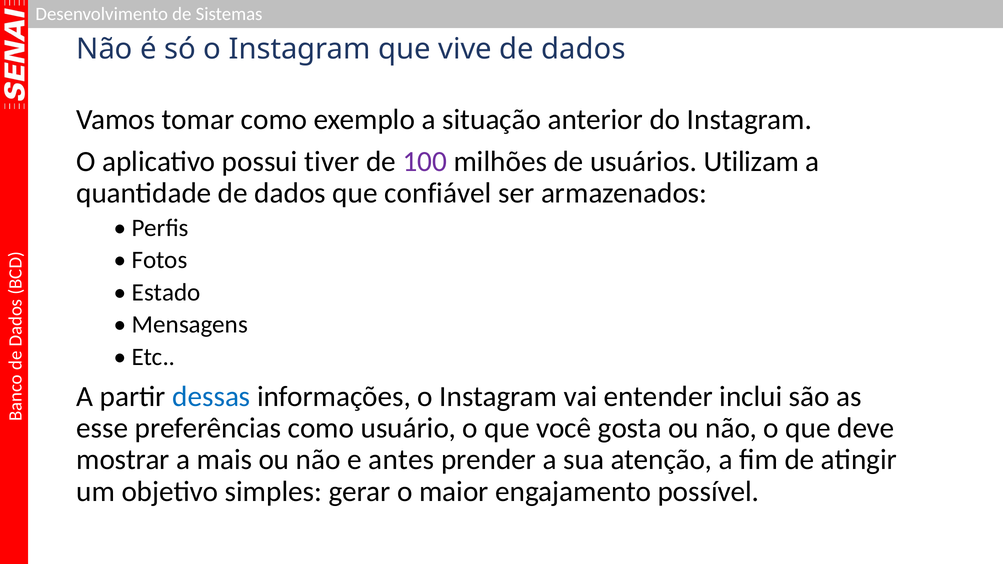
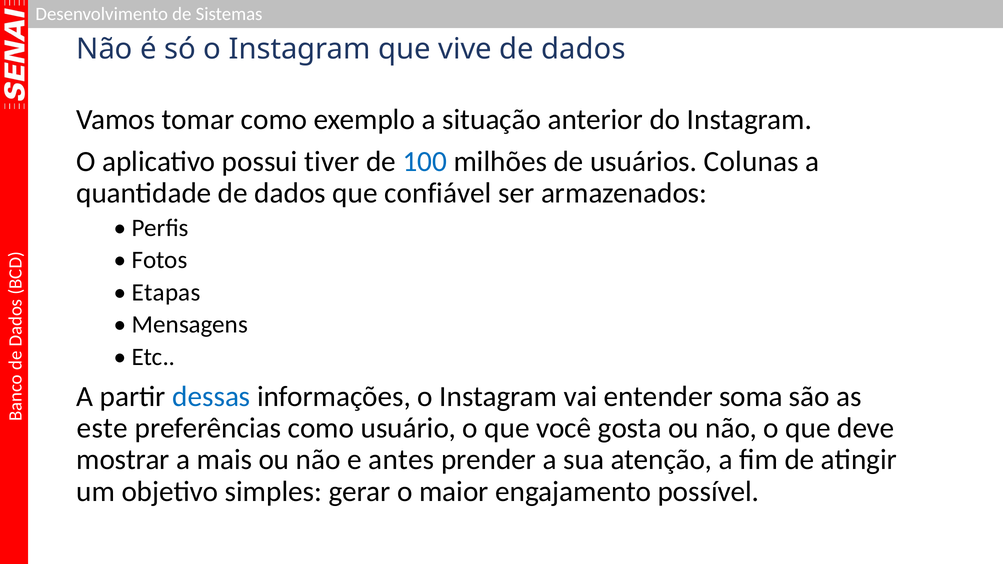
100 colour: purple -> blue
Utilizam: Utilizam -> Colunas
Estado: Estado -> Etapas
inclui: inclui -> soma
esse: esse -> este
